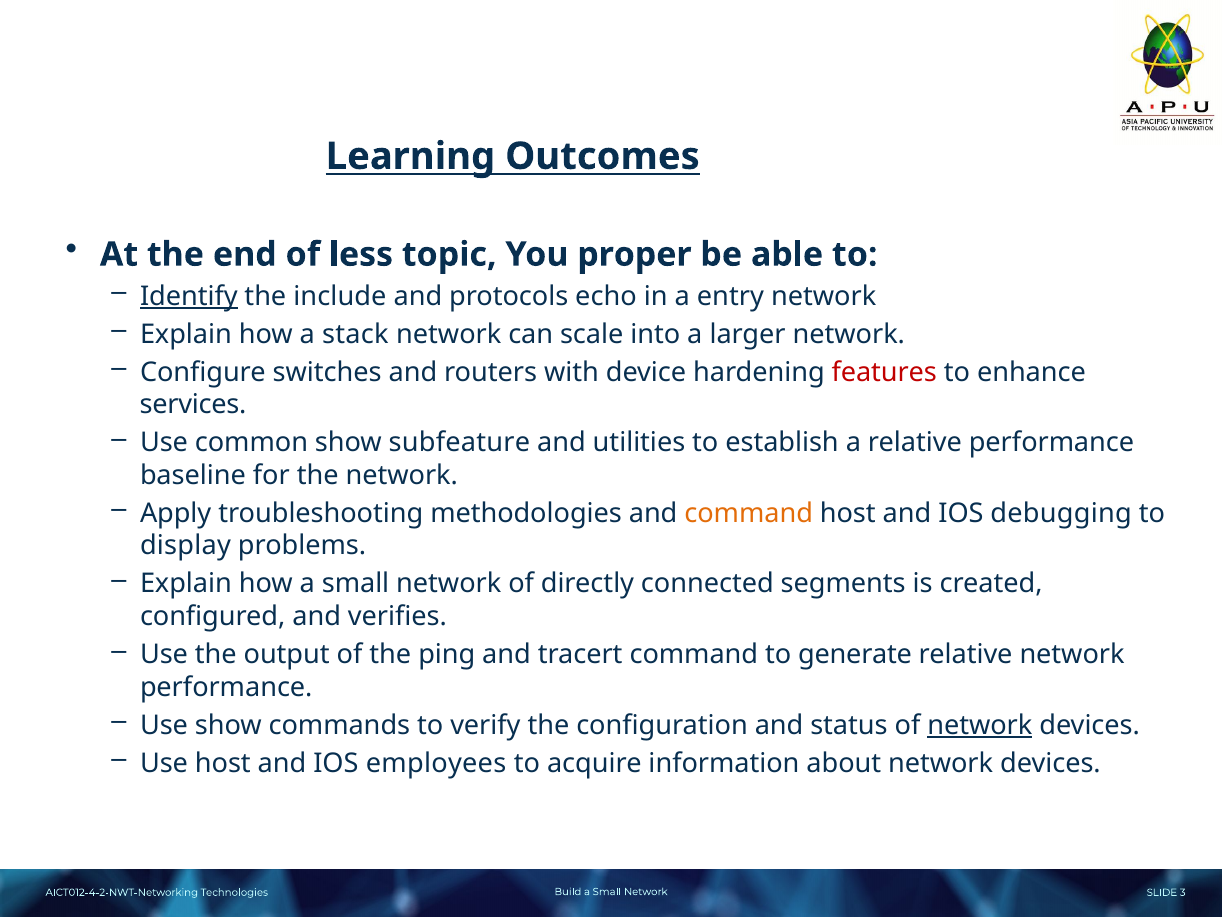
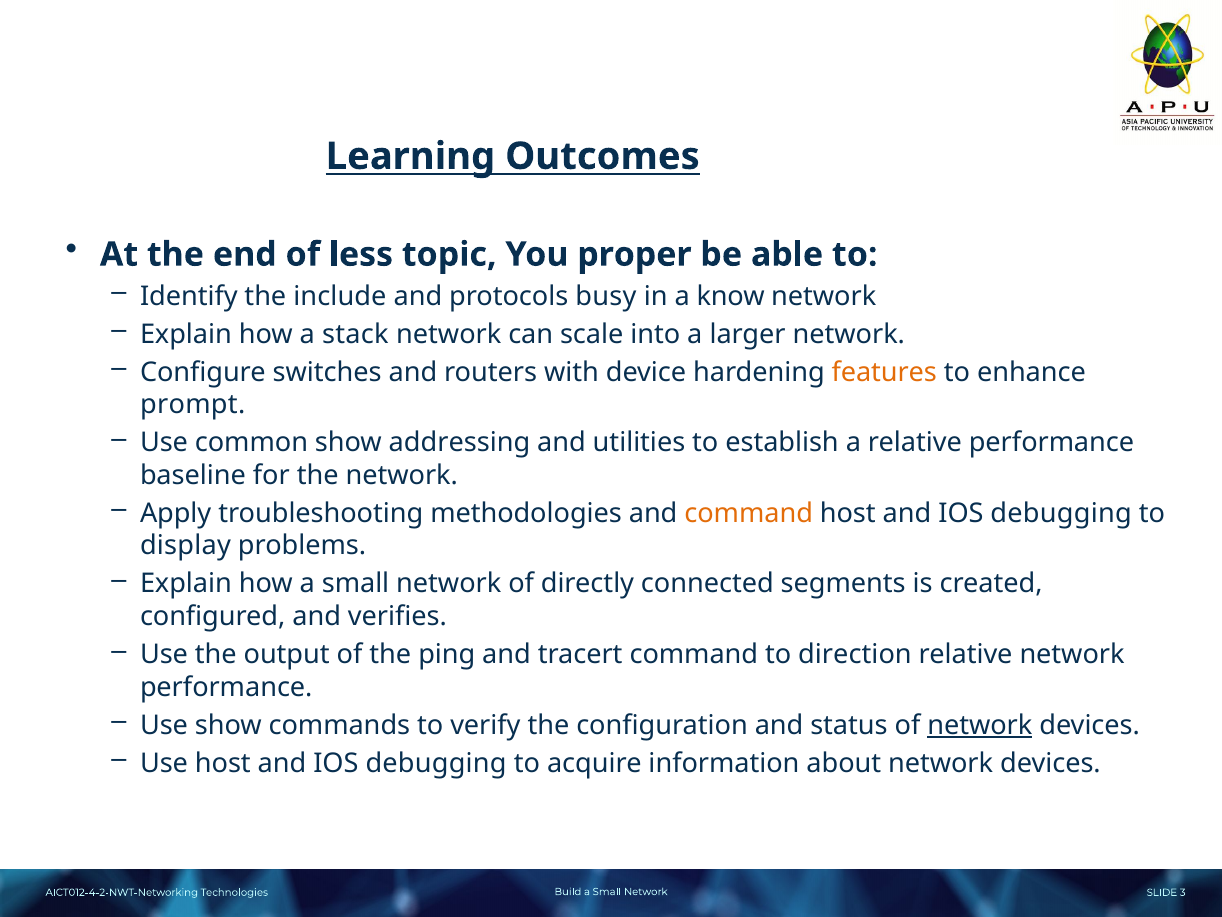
Identify underline: present -> none
echo: echo -> busy
entry: entry -> know
features colour: red -> orange
services: services -> prompt
subfeature: subfeature -> addressing
generate: generate -> direction
employees at (436, 763): employees -> debugging
